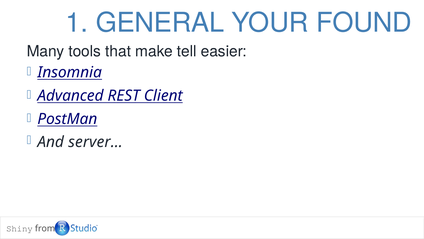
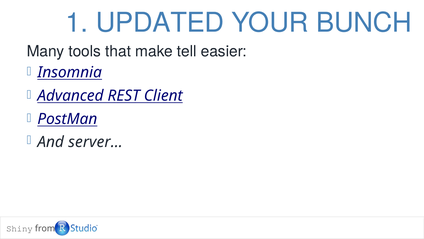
GENERAL: GENERAL -> UPDATED
FOUND: FOUND -> BUNCH
